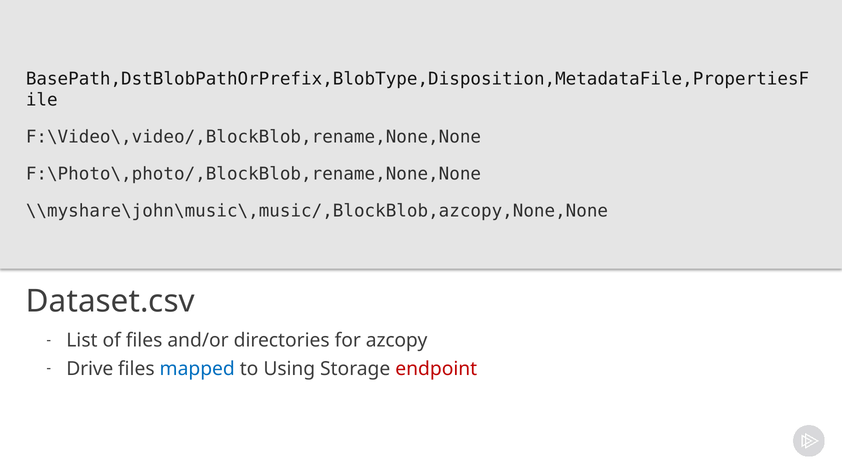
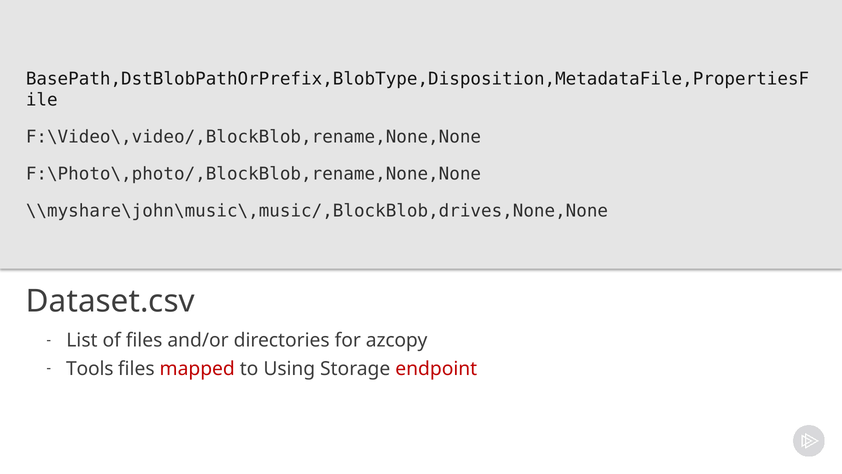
\\myshare\john\music\,music/,BlockBlob,azcopy,None,None: \\myshare\john\music\,music/,BlockBlob,azcopy,None,None -> \\myshare\john\music\,music/,BlockBlob,drives,None,None
Drive: Drive -> Tools
mapped colour: blue -> red
